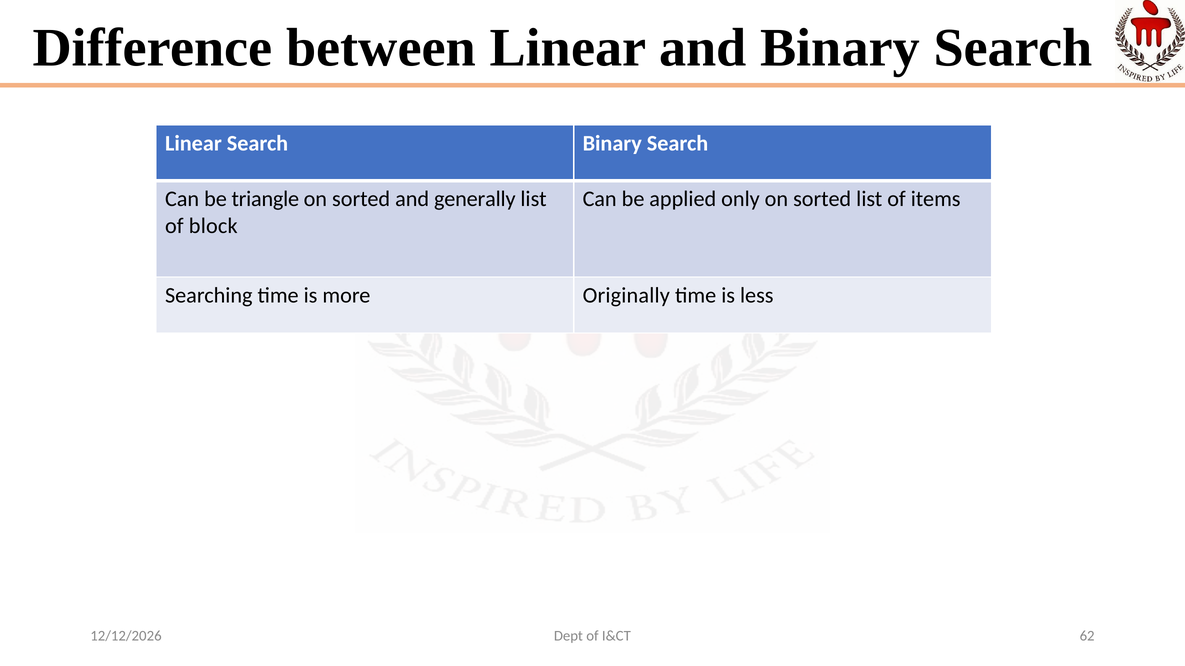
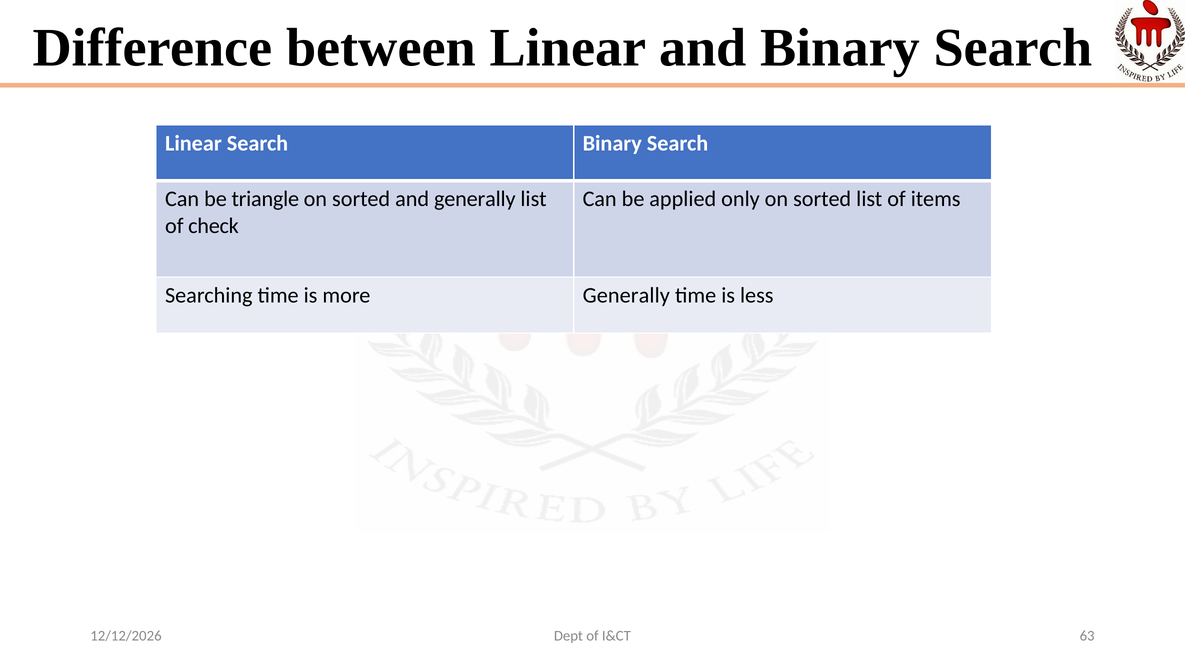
block: block -> check
more Originally: Originally -> Generally
62: 62 -> 63
